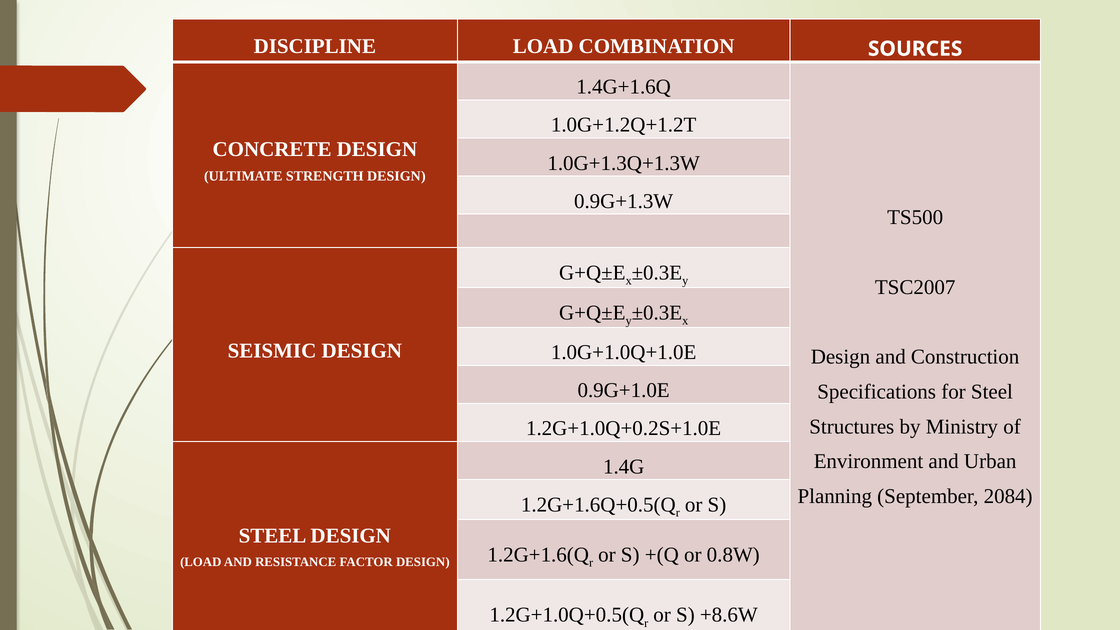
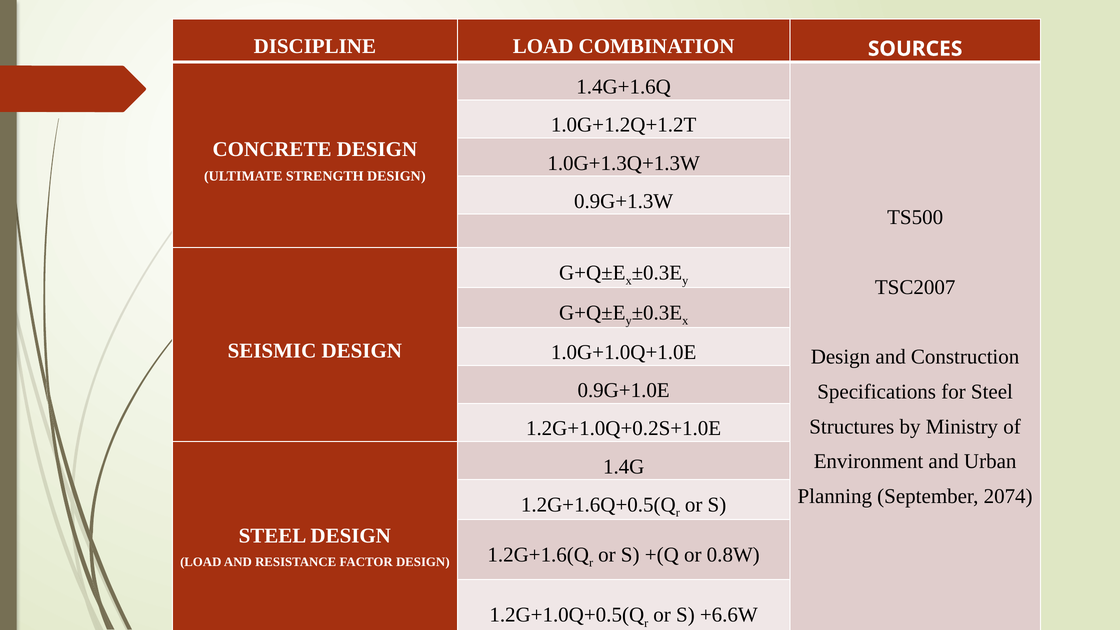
2084: 2084 -> 2074
+8.6W: +8.6W -> +6.6W
